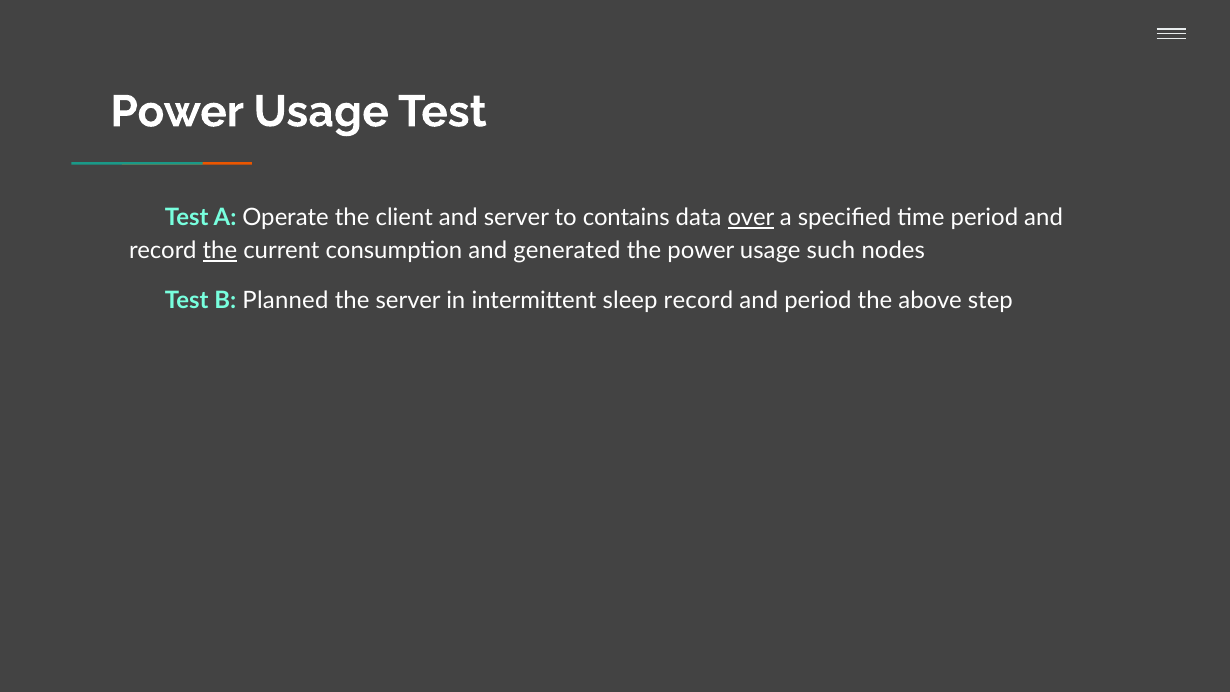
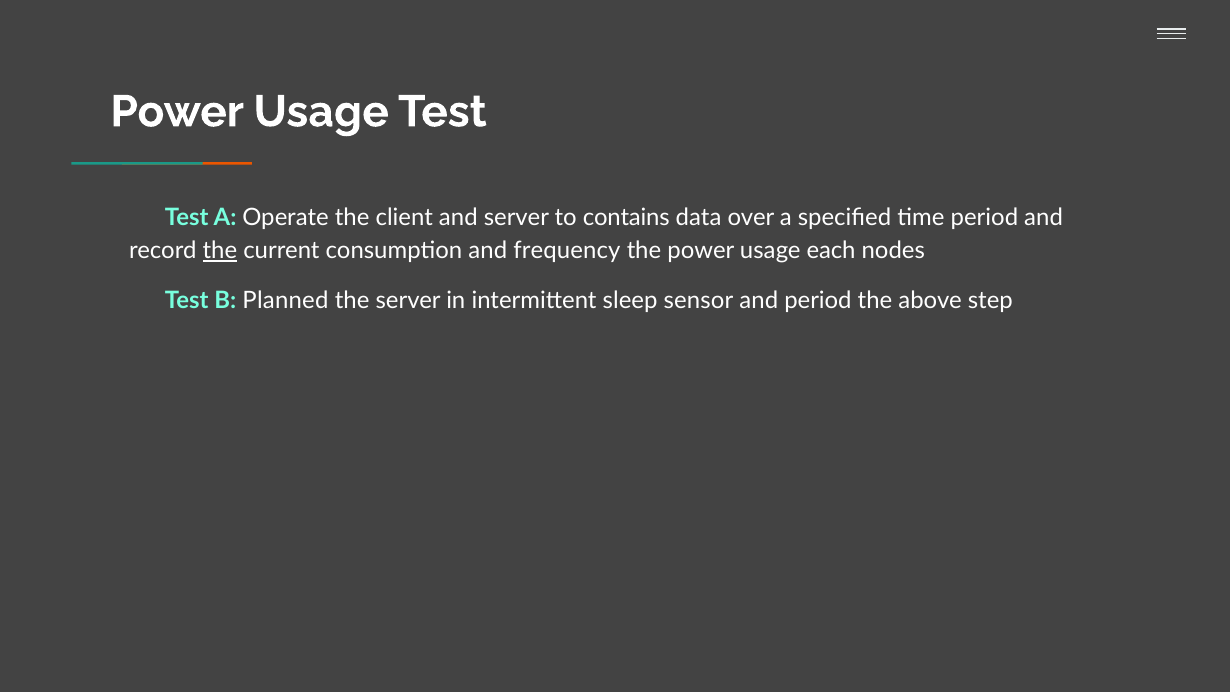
over underline: present -> none
generated: generated -> frequency
such: such -> each
sleep record: record -> sensor
